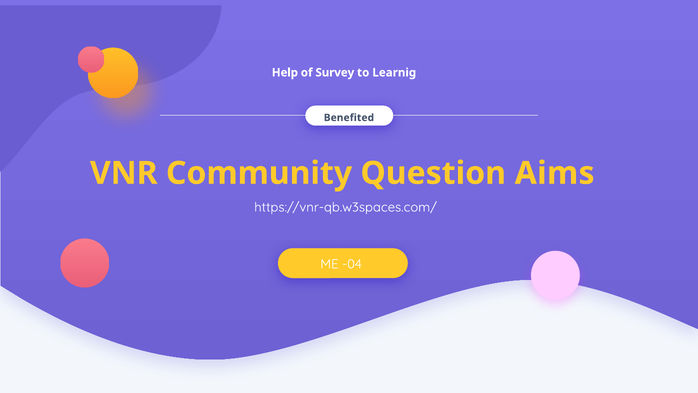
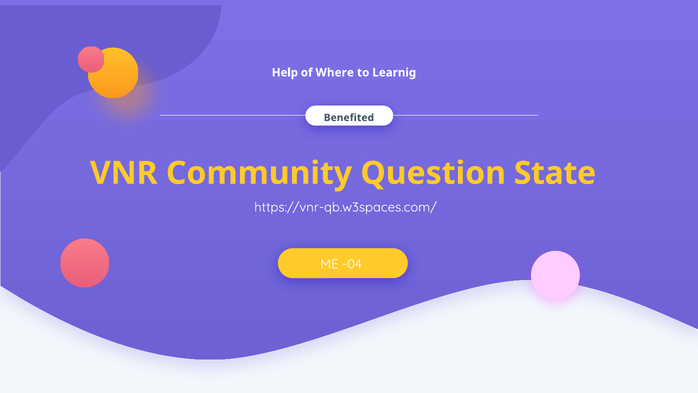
Survey: Survey -> Where
Aims: Aims -> State
